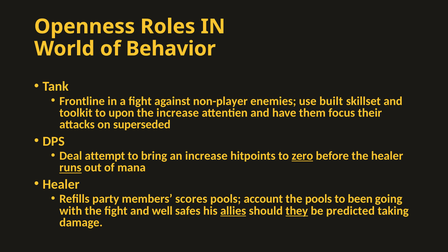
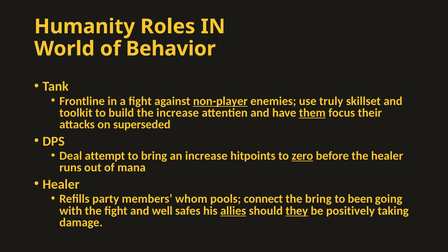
Openness: Openness -> Humanity
non-player underline: none -> present
built: built -> truly
upon: upon -> build
them underline: none -> present
runs underline: present -> none
scores: scores -> whom
account: account -> connect
the pools: pools -> bring
predicted: predicted -> positively
